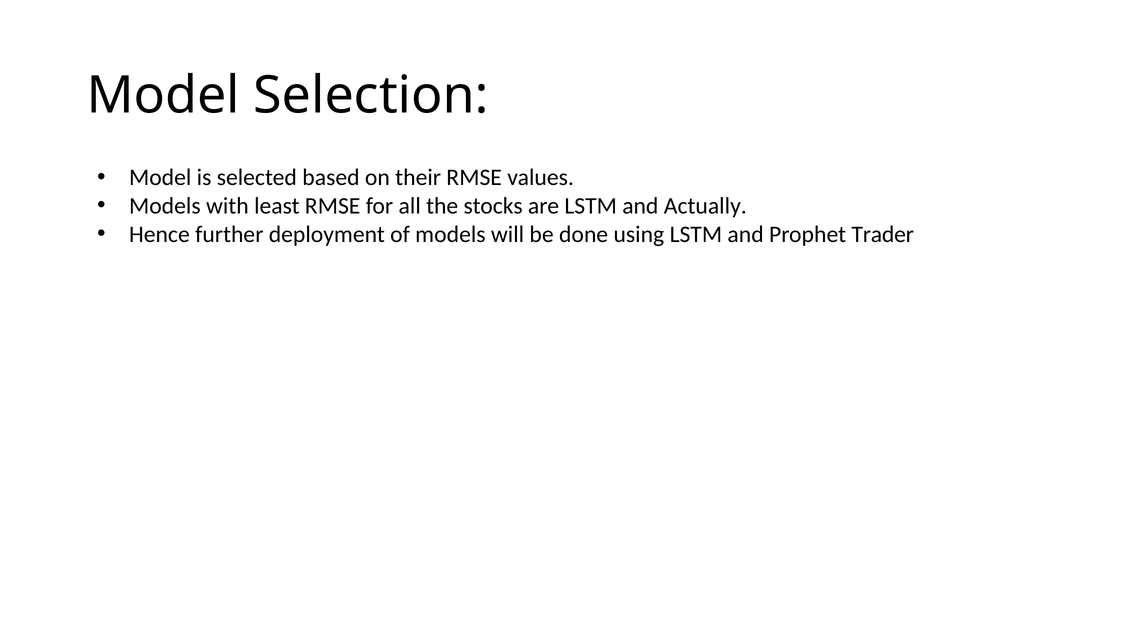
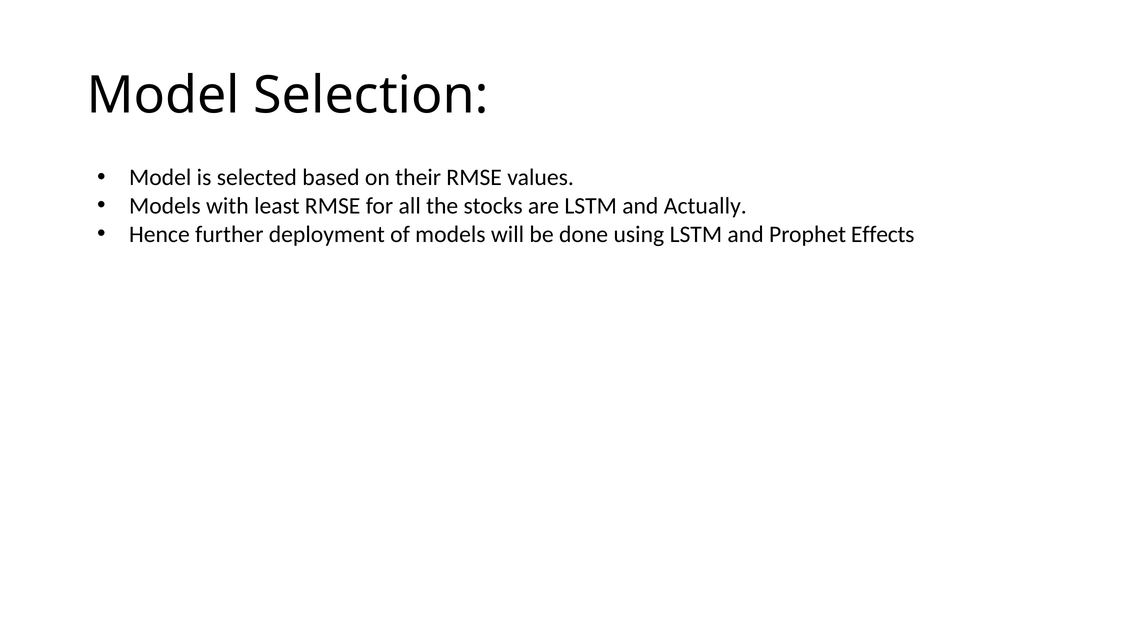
Trader: Trader -> Effects
